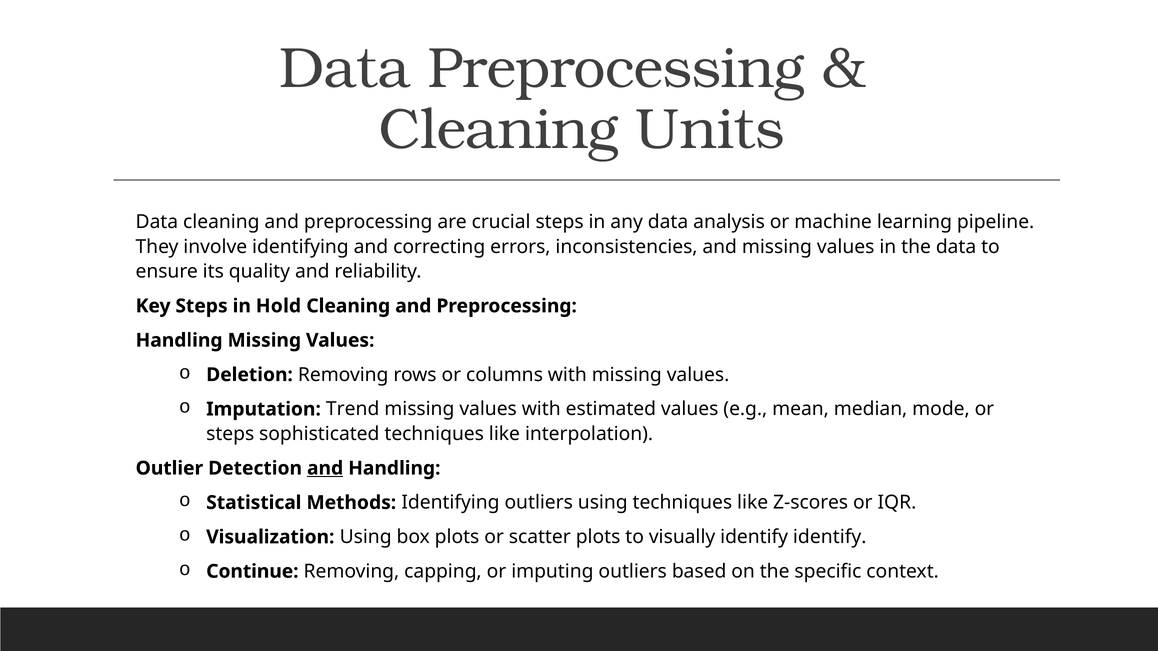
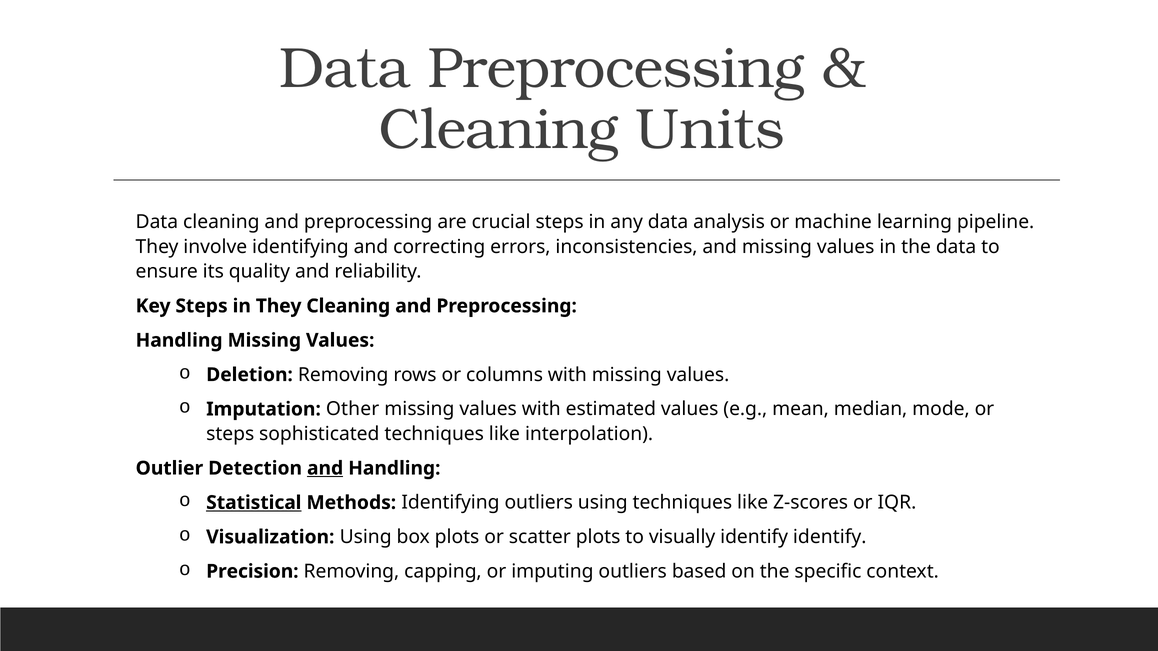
in Hold: Hold -> They
Trend: Trend -> Other
Statistical underline: none -> present
Continue: Continue -> Precision
